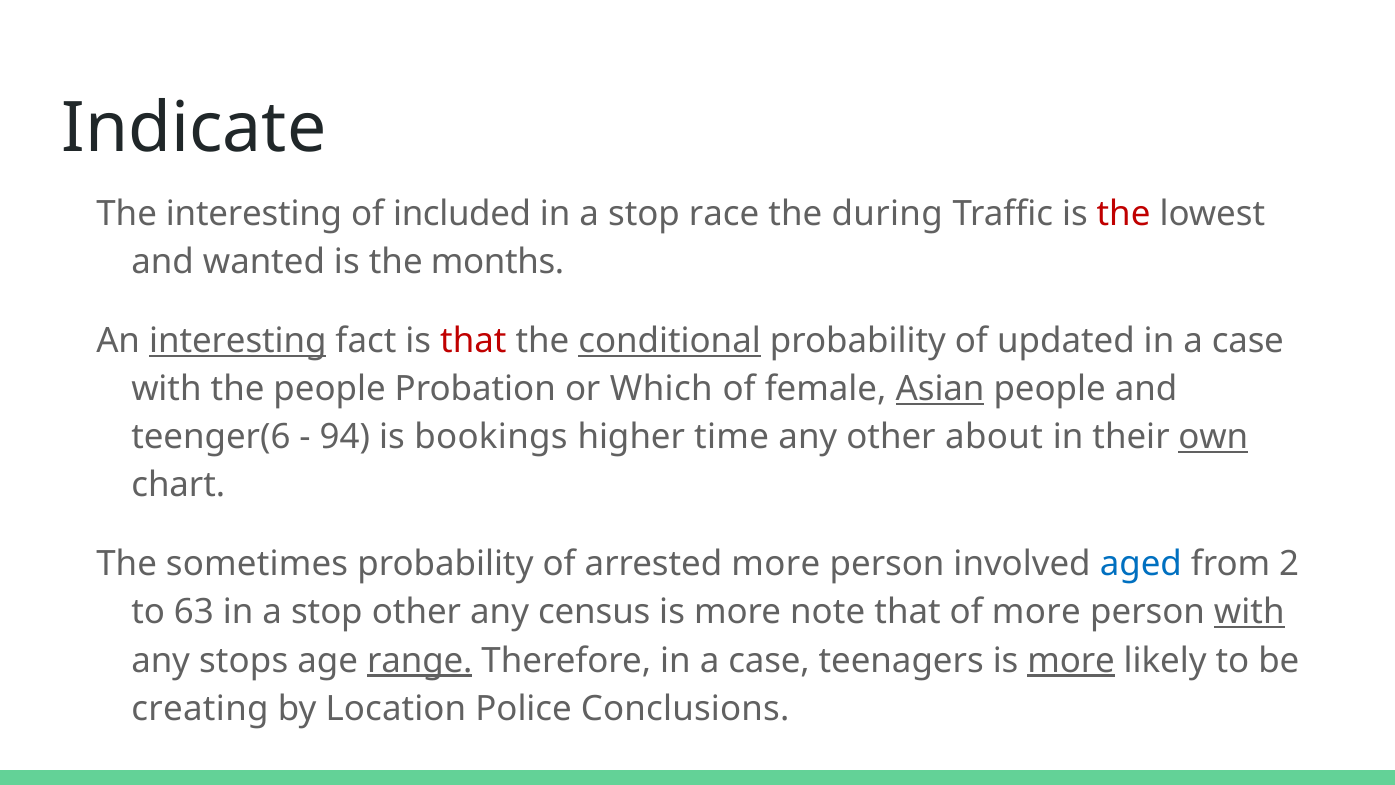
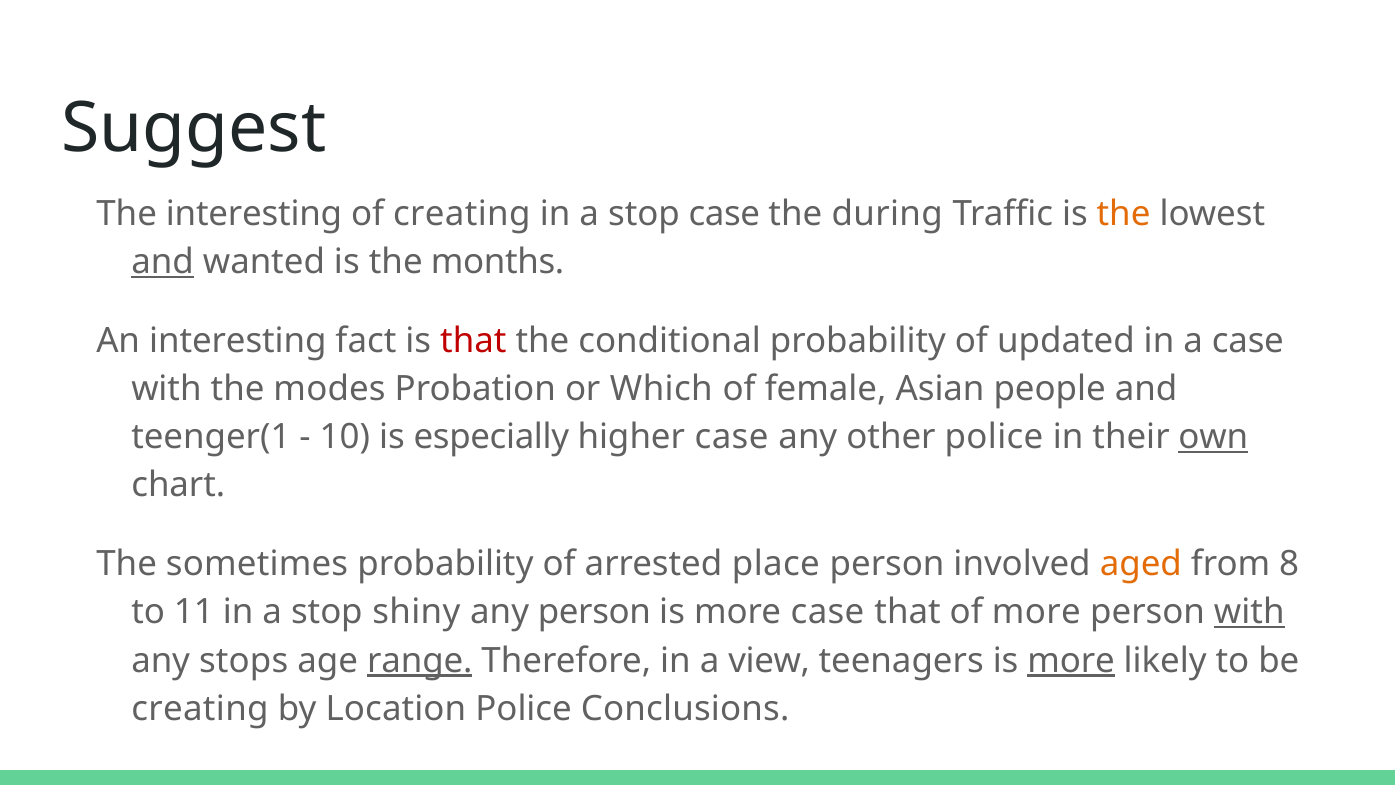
Indicate: Indicate -> Suggest
of included: included -> creating
stop race: race -> case
the at (1124, 213) colour: red -> orange
and at (162, 262) underline: none -> present
interesting at (238, 341) underline: present -> none
conditional underline: present -> none
the people: people -> modes
Asian underline: present -> none
teenger(6: teenger(6 -> teenger(1
94: 94 -> 10
bookings: bookings -> especially
higher time: time -> case
other about: about -> police
arrested more: more -> place
aged colour: blue -> orange
2: 2 -> 8
63: 63 -> 11
stop other: other -> shiny
any census: census -> person
more note: note -> case
Therefore in a case: case -> view
